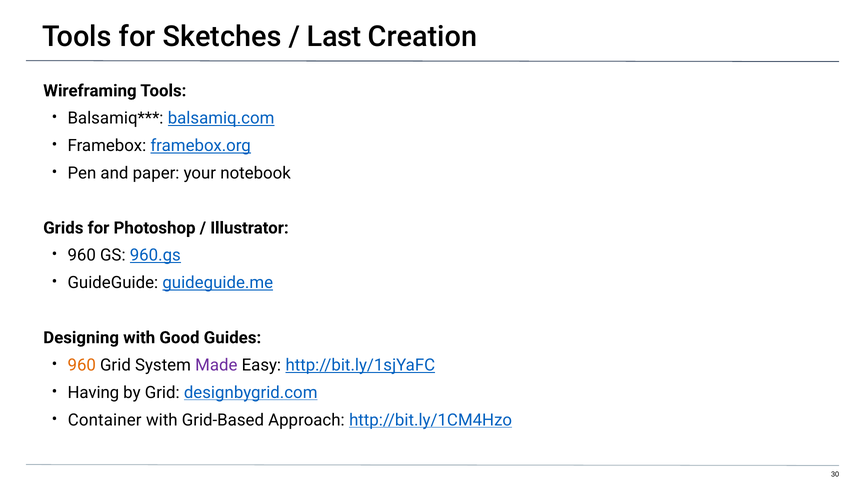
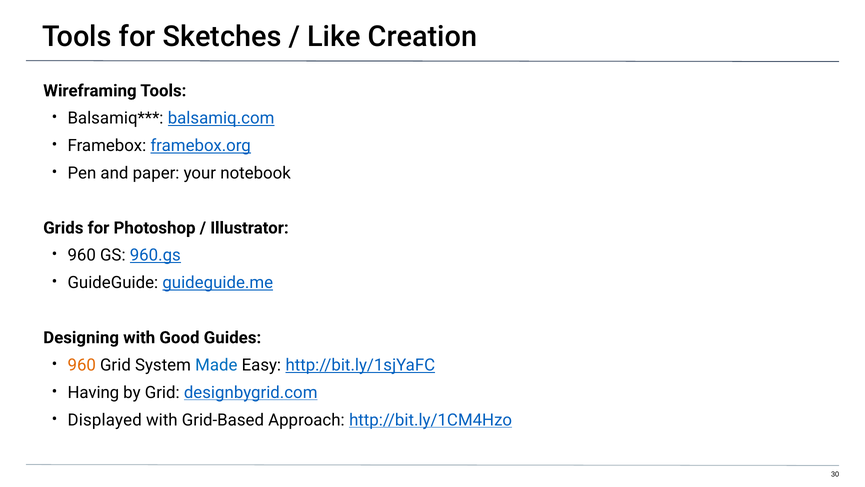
Last: Last -> Like
Made colour: purple -> blue
Container: Container -> Displayed
